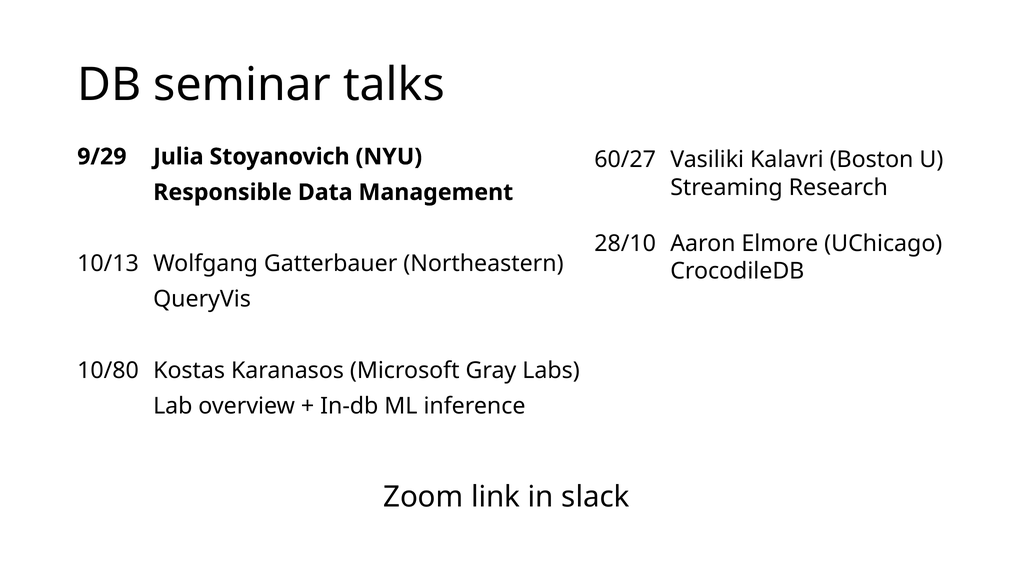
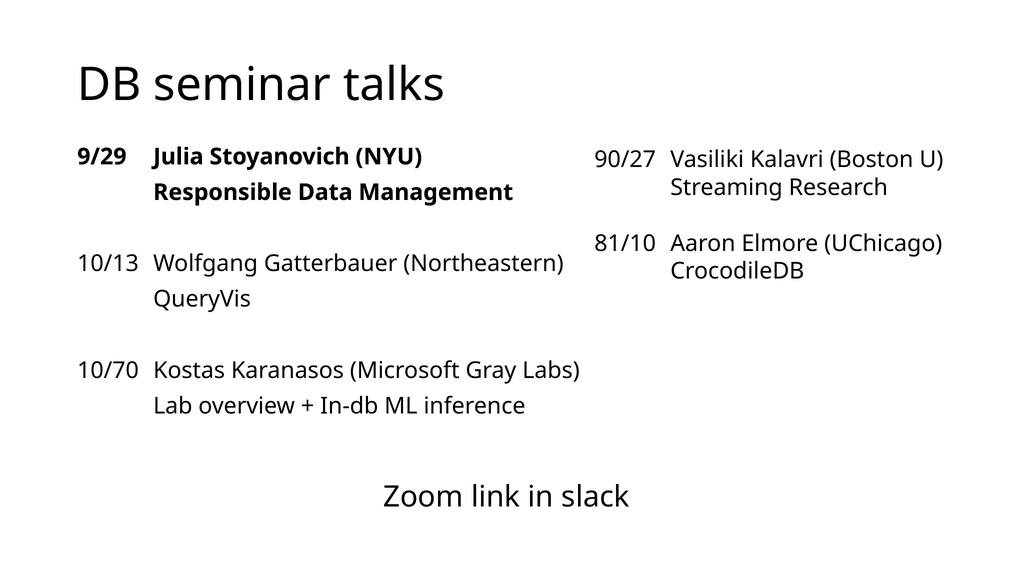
60/27: 60/27 -> 90/27
28/10: 28/10 -> 81/10
10/80: 10/80 -> 10/70
